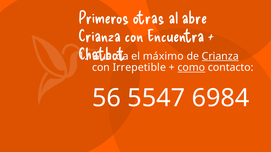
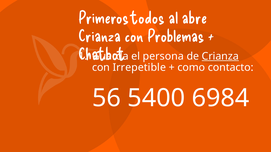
otras: otras -> todos
Encuentra: Encuentra -> Problemas
máximo: máximo -> persona
como underline: present -> none
5547: 5547 -> 5400
